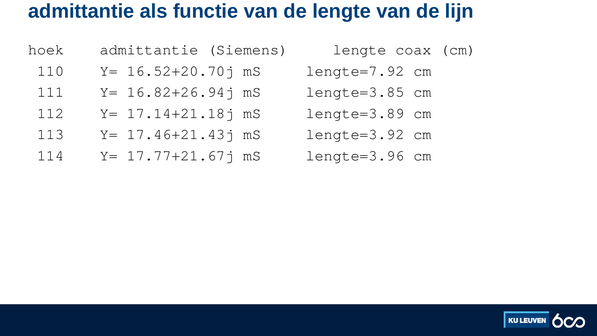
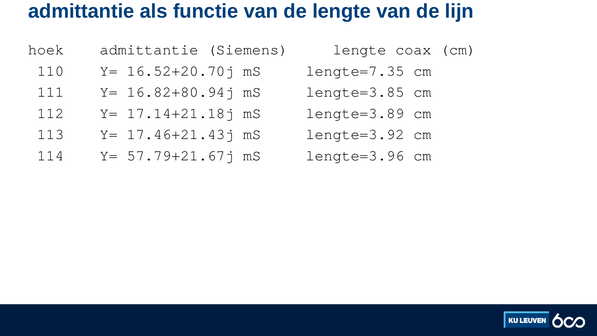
lengte=7.92: lengte=7.92 -> lengte=7.35
16.82+26.94j: 16.82+26.94j -> 16.82+80.94j
17.77+21.67j: 17.77+21.67j -> 57.79+21.67j
